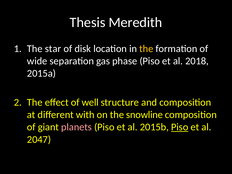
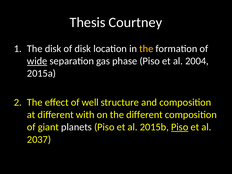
Meredith: Meredith -> Courtney
The star: star -> disk
wide underline: none -> present
2018: 2018 -> 2004
the snowline: snowline -> different
planets colour: pink -> white
2047: 2047 -> 2037
